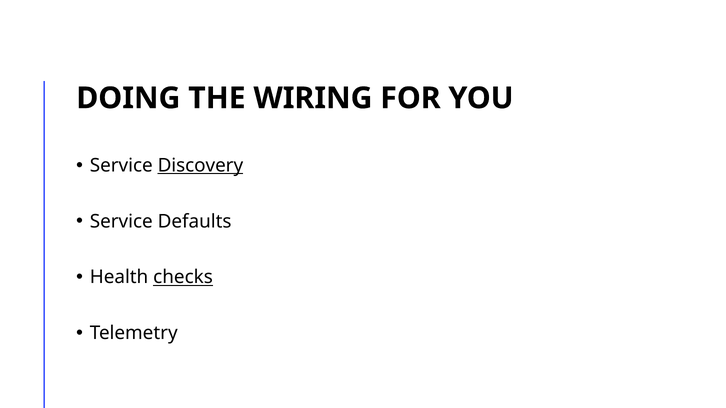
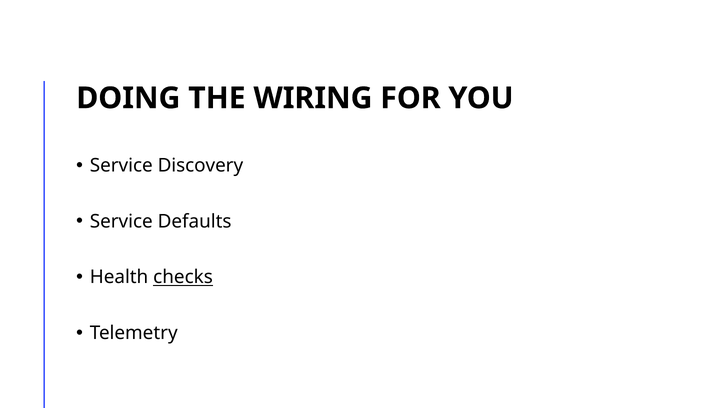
Discovery underline: present -> none
